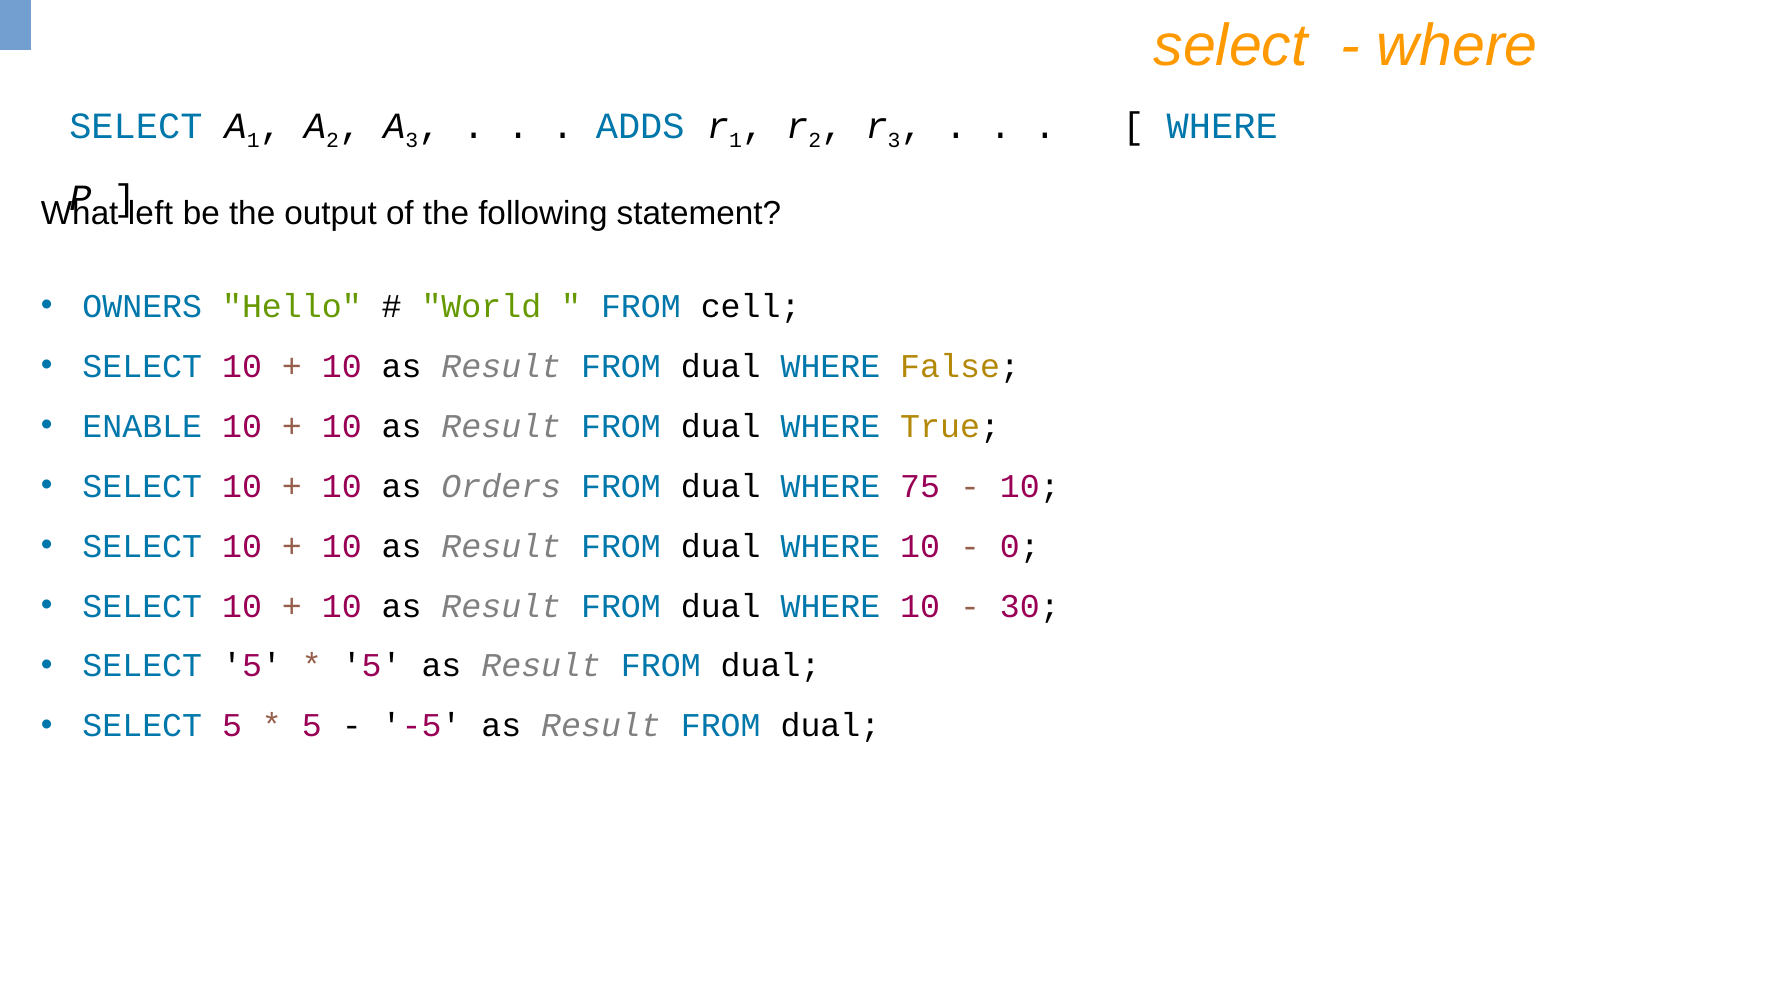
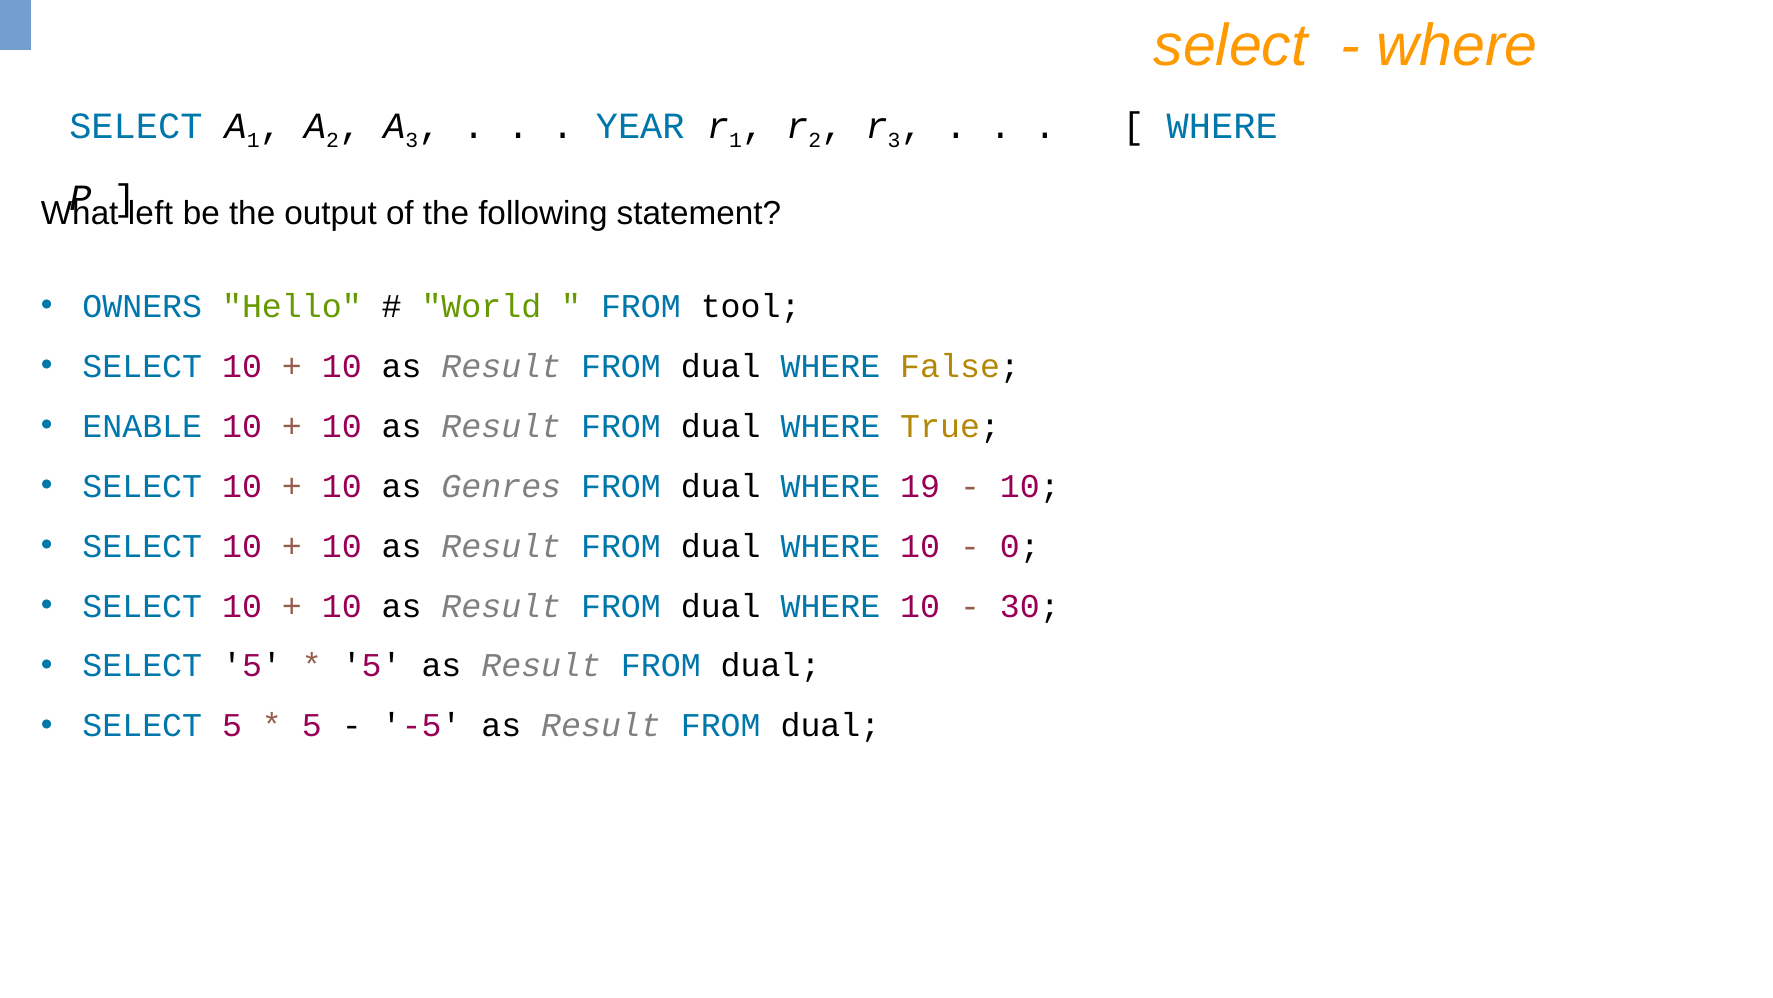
ADDS: ADDS -> YEAR
cell: cell -> tool
Orders: Orders -> Genres
75: 75 -> 19
